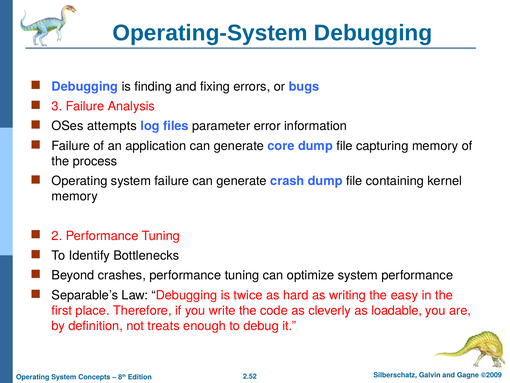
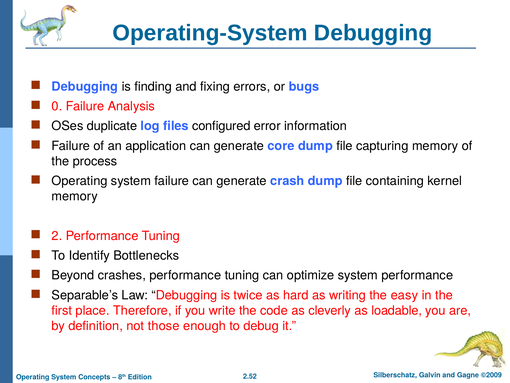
3: 3 -> 0
attempts: attempts -> duplicate
parameter: parameter -> configured
treats: treats -> those
